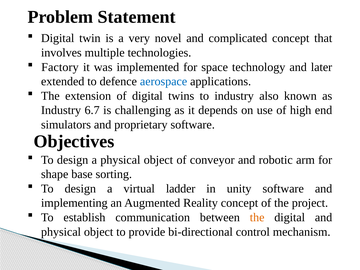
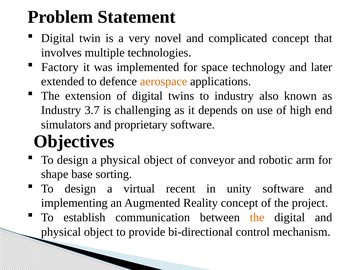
aerospace colour: blue -> orange
6.7: 6.7 -> 3.7
ladder: ladder -> recent
